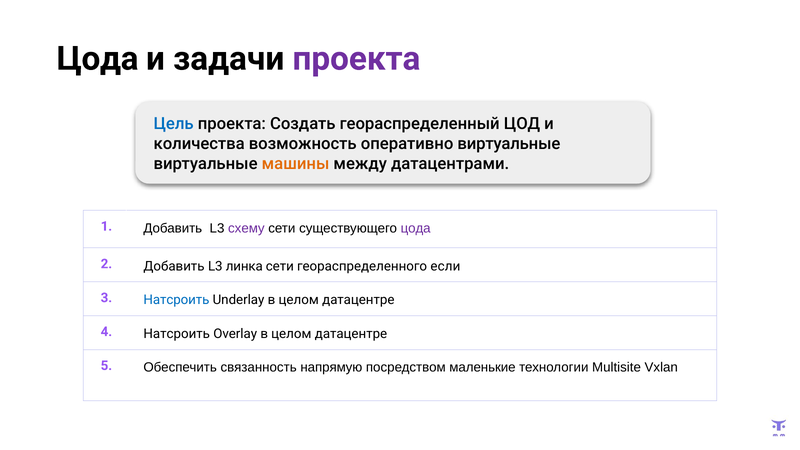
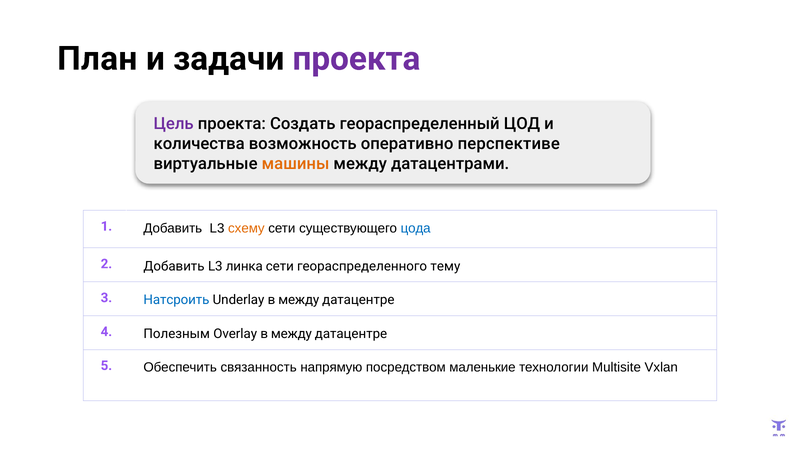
Цода at (98, 59): Цода -> План
Цель colour: blue -> purple
оперативно виртуальные: виртуальные -> перспективе
схему colour: purple -> orange
цода at (416, 228) colour: purple -> blue
если: если -> тему
Underlay в целом: целом -> между
4 Натсроить: Натсроить -> Полезным
Overlay в целом: целом -> между
